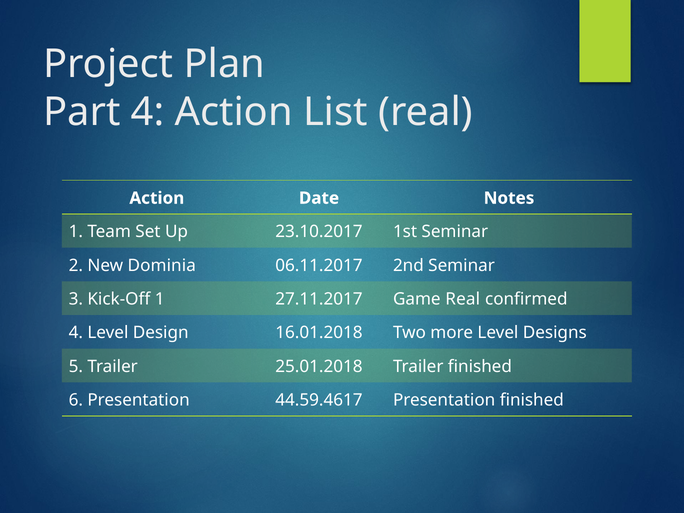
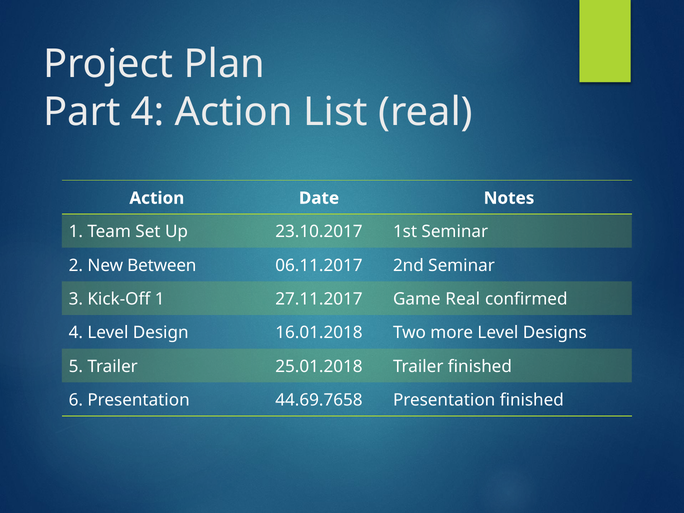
Dominia: Dominia -> Between
44.59.4617: 44.59.4617 -> 44.69.7658
